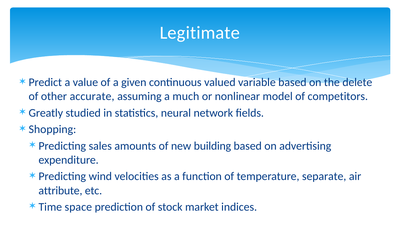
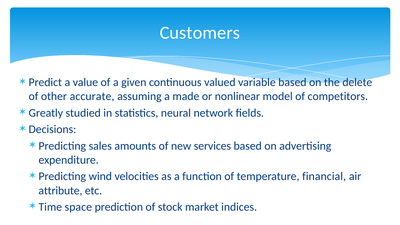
Legitimate: Legitimate -> Customers
much: much -> made
Shopping: Shopping -> Decisions
building: building -> services
separate: separate -> financial
